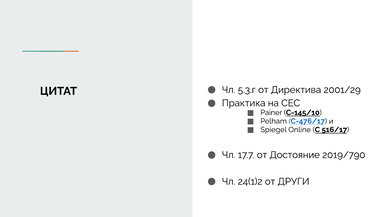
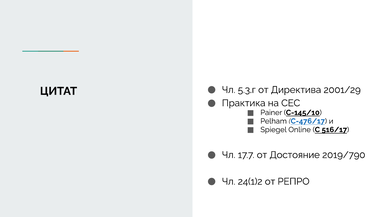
ДРУГИ: ДРУГИ -> РЕПРО
